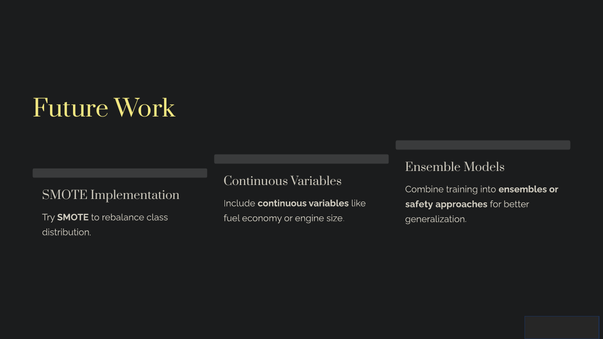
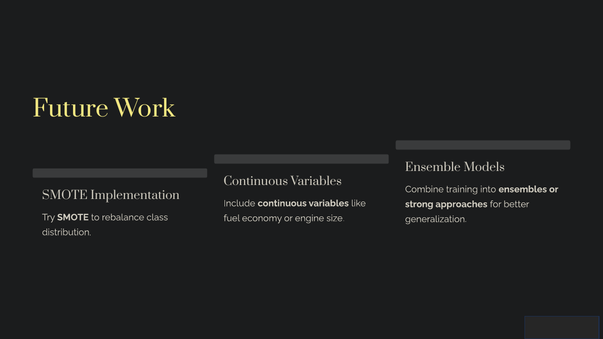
safety: safety -> strong
